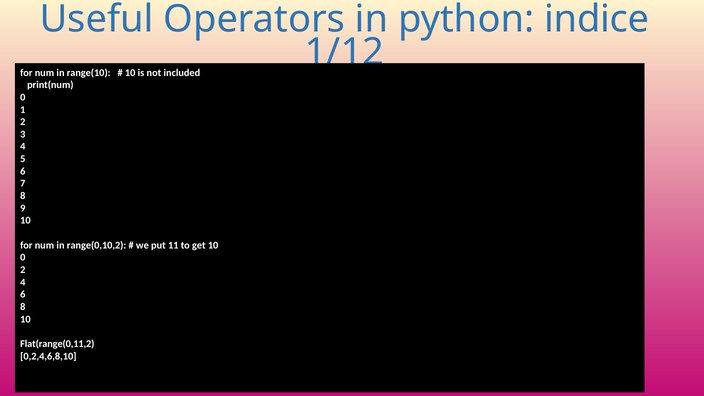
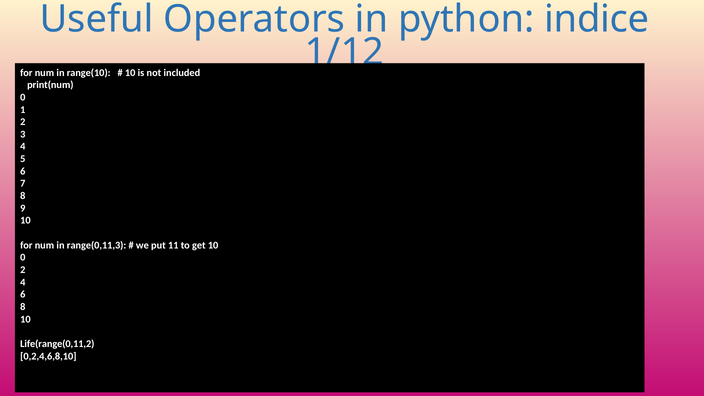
range(0,10,2: range(0,10,2 -> range(0,11,3
Flat(range(0,11,2: Flat(range(0,11,2 -> Life(range(0,11,2
